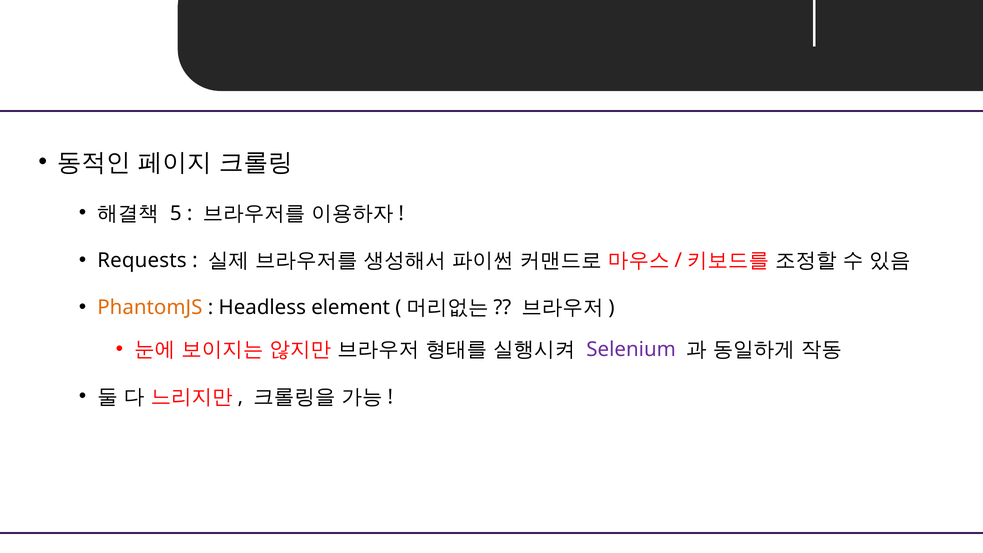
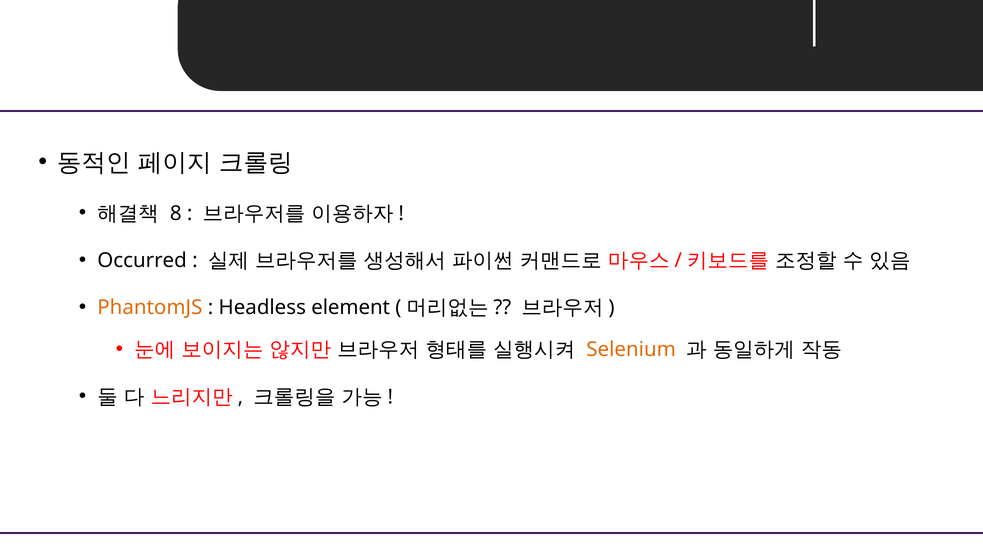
5: 5 -> 8
Requests: Requests -> Occurred
Selenium colour: purple -> orange
